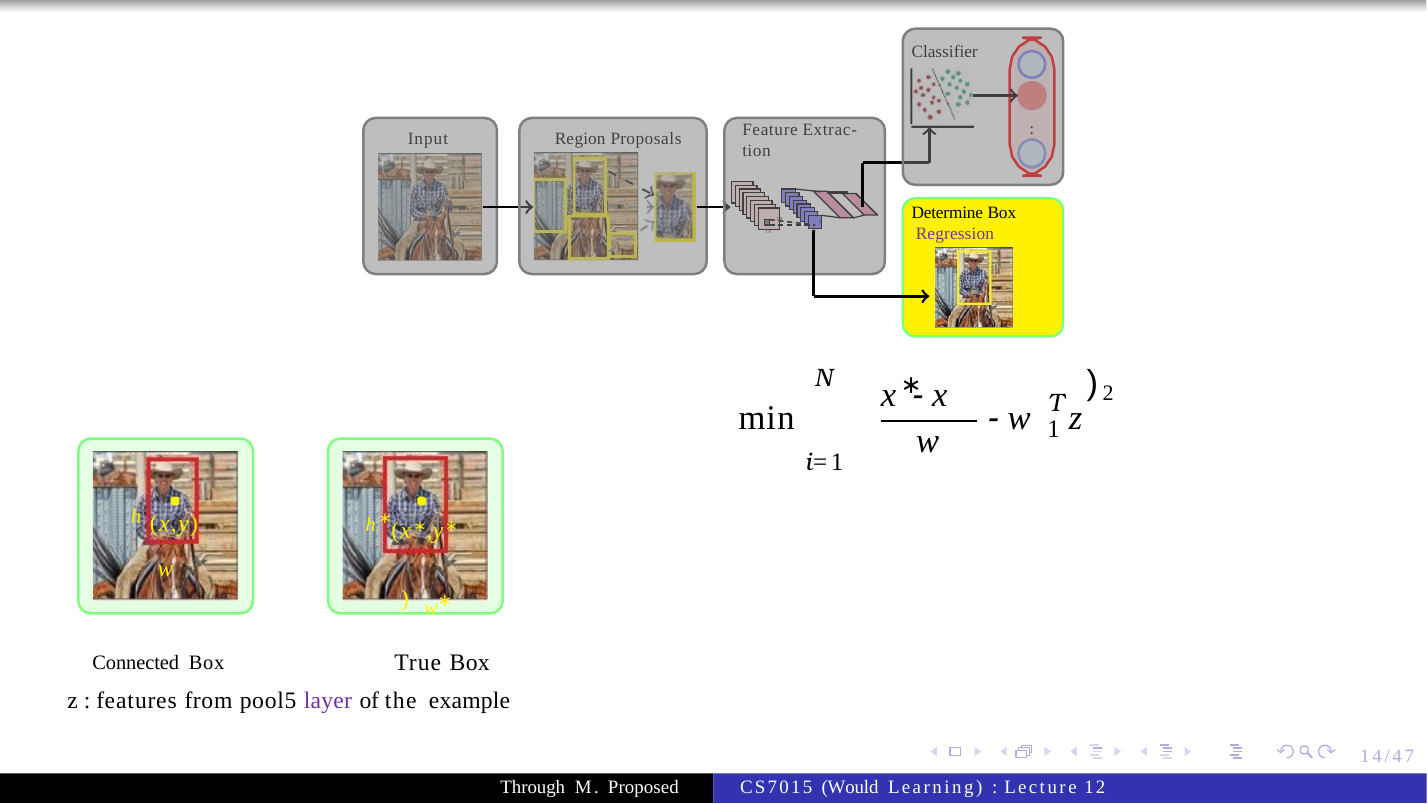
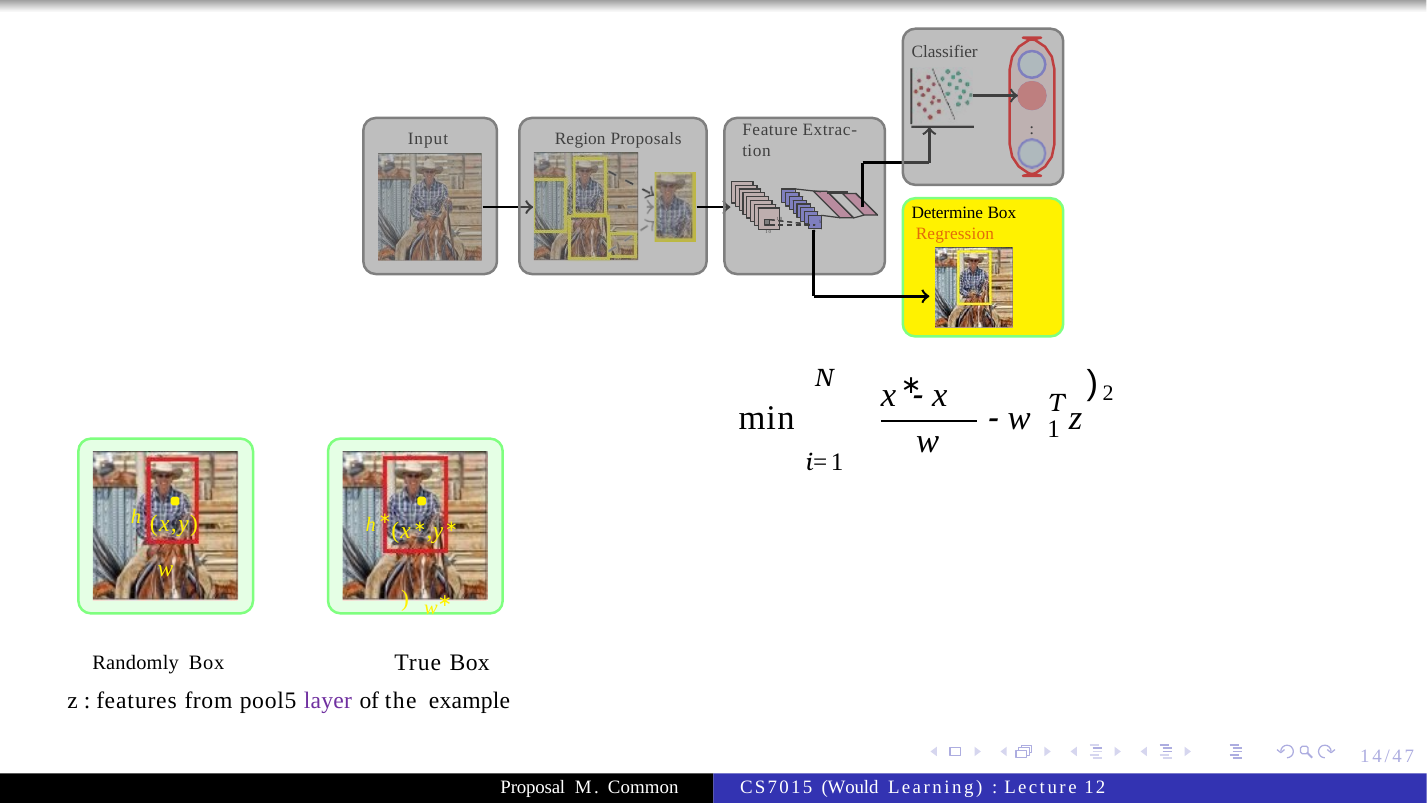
Regression colour: purple -> orange
Connected: Connected -> Randomly
Through: Through -> Proposal
Proposed: Proposed -> Common
